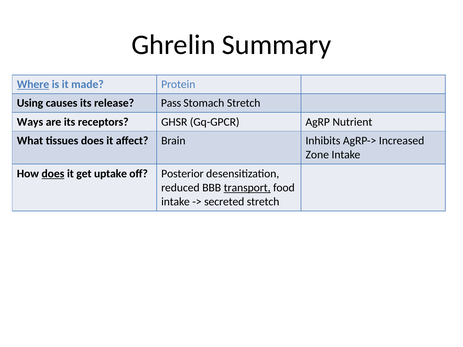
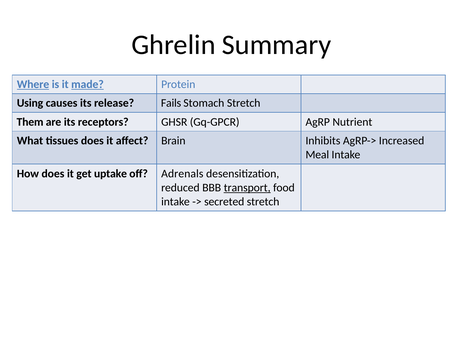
made underline: none -> present
Pass: Pass -> Fails
Ways: Ways -> Them
Zone: Zone -> Meal
does at (53, 174) underline: present -> none
Posterior: Posterior -> Adrenals
